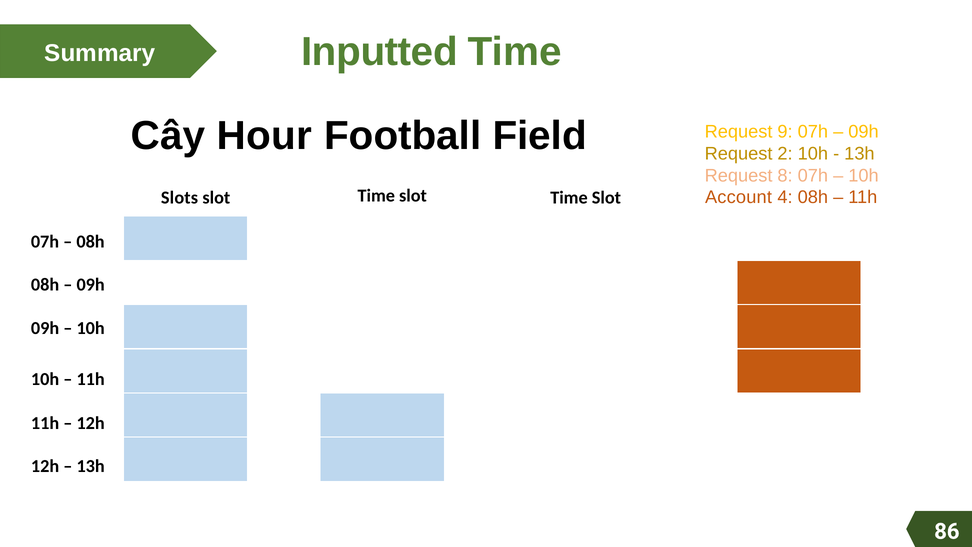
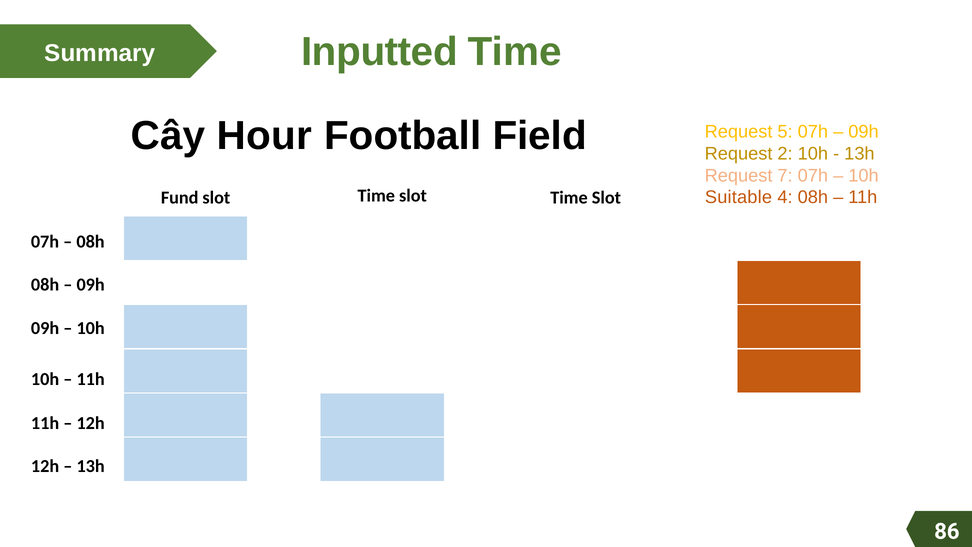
9: 9 -> 5
8: 8 -> 7
Account: Account -> Suitable
Slots: Slots -> Fund
